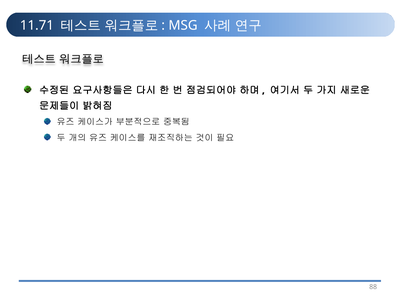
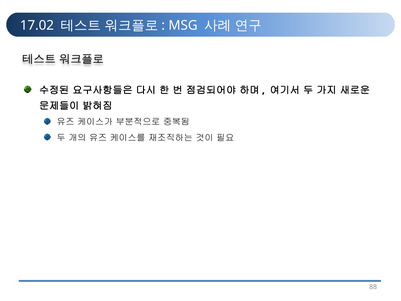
11.71: 11.71 -> 17.02
